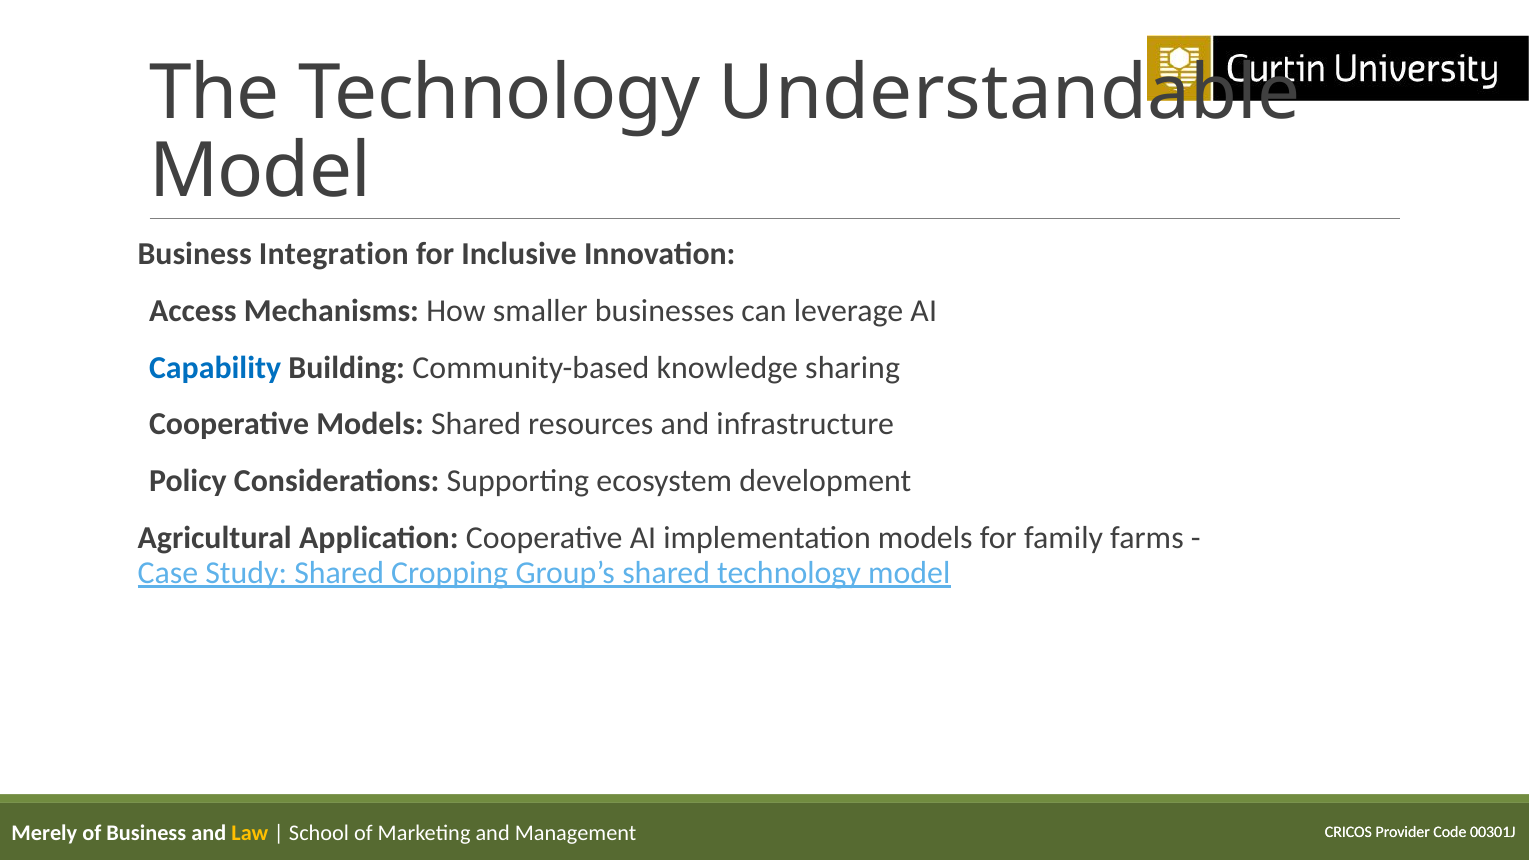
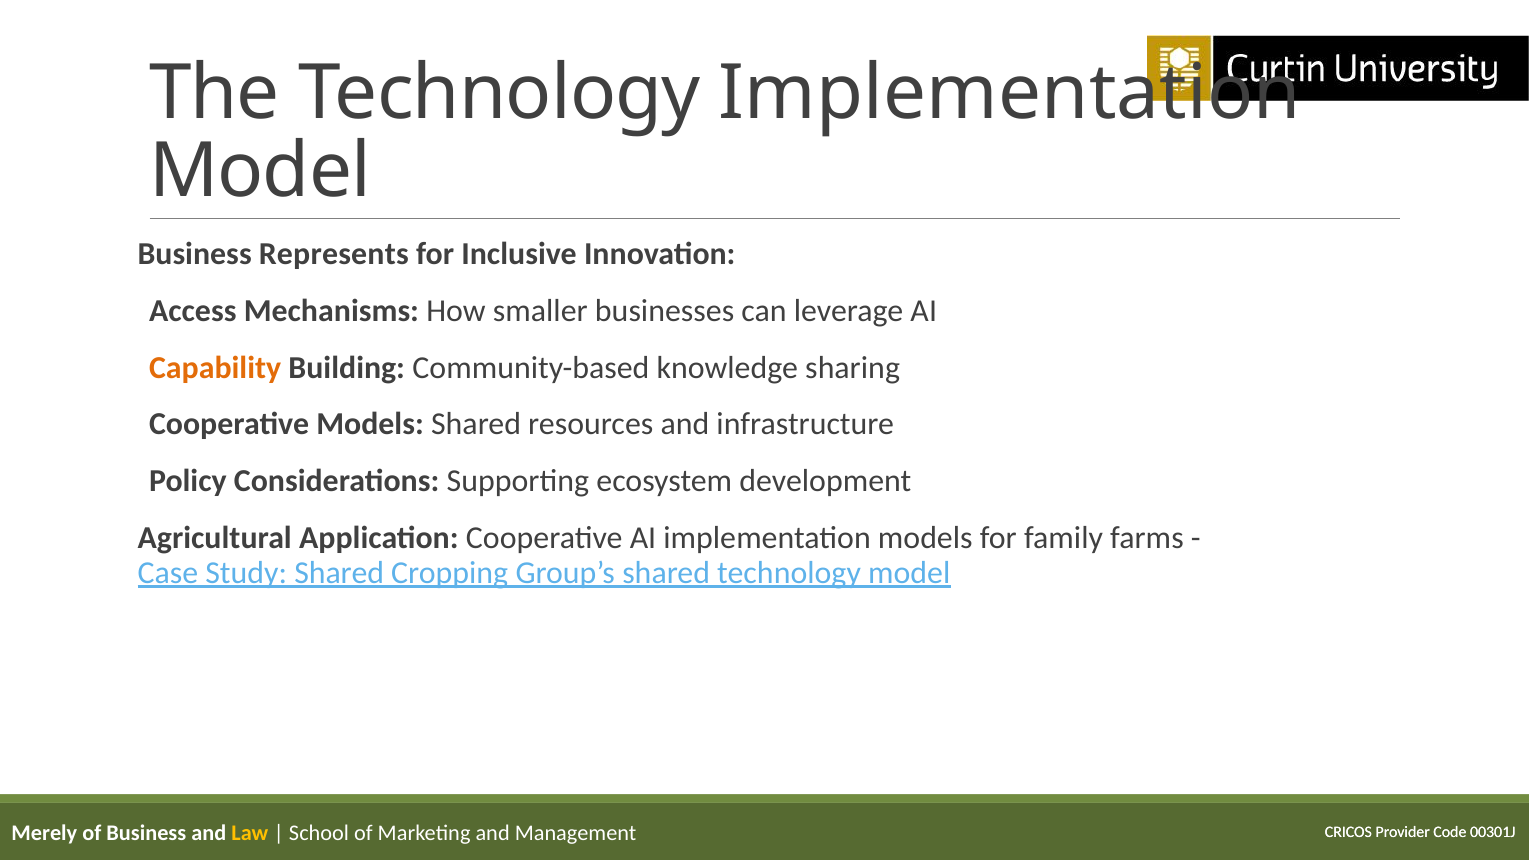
Technology Understandable: Understandable -> Implementation
Integration: Integration -> Represents
Capability colour: blue -> orange
